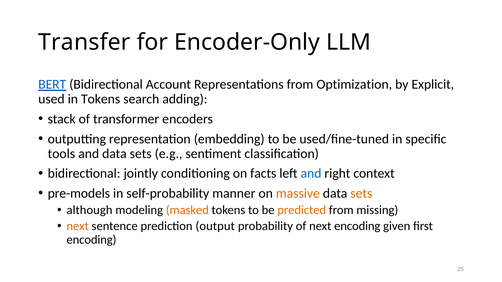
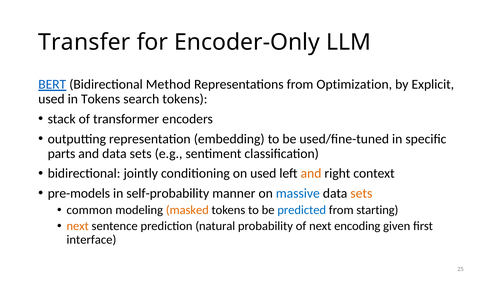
Account: Account -> Method
search adding: adding -> tokens
tools: tools -> parts
on facts: facts -> used
and at (311, 174) colour: blue -> orange
massive colour: orange -> blue
although: although -> common
predicted colour: orange -> blue
missing: missing -> starting
output: output -> natural
encoding at (91, 240): encoding -> interface
